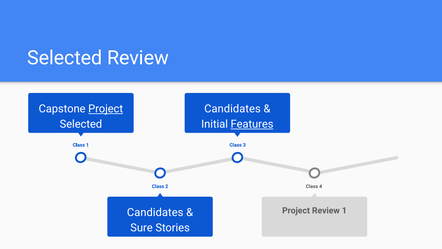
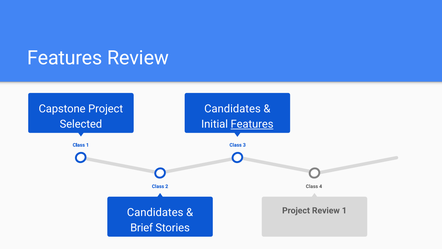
Selected at (65, 58): Selected -> Features
Project at (106, 109) underline: present -> none
Sure: Sure -> Brief
